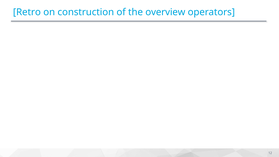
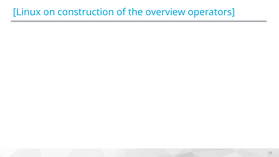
Retro: Retro -> Linux
